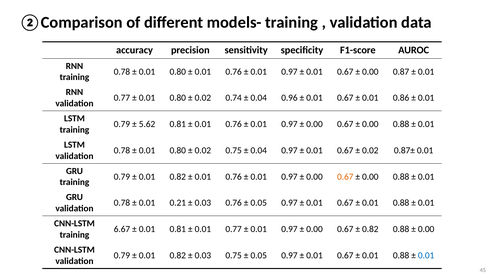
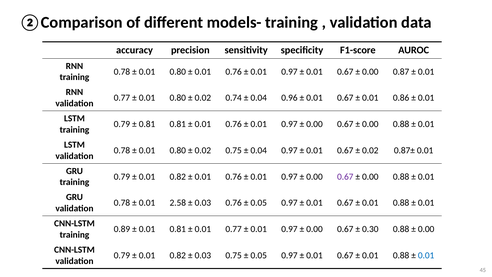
5.62 at (147, 124): 5.62 -> 0.81
0.67 at (345, 176) colour: orange -> purple
0.21: 0.21 -> 2.58
6.67: 6.67 -> 0.89
0.82 at (370, 229): 0.82 -> 0.30
